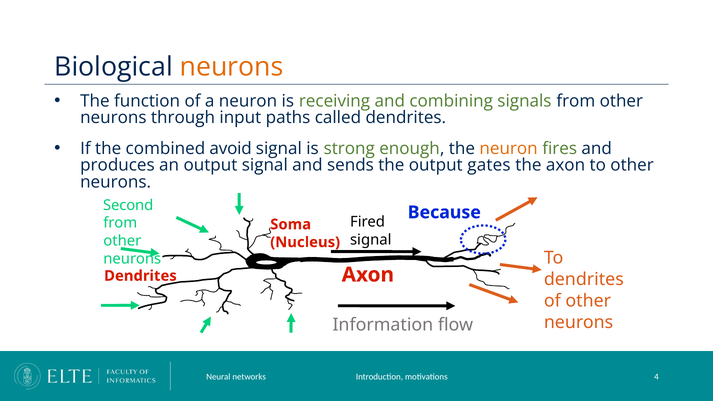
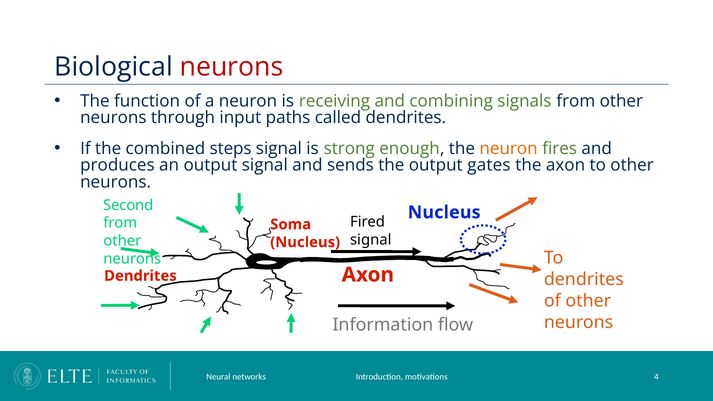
neurons at (232, 67) colour: orange -> red
avoid: avoid -> steps
Because at (444, 212): Because -> Nucleus
